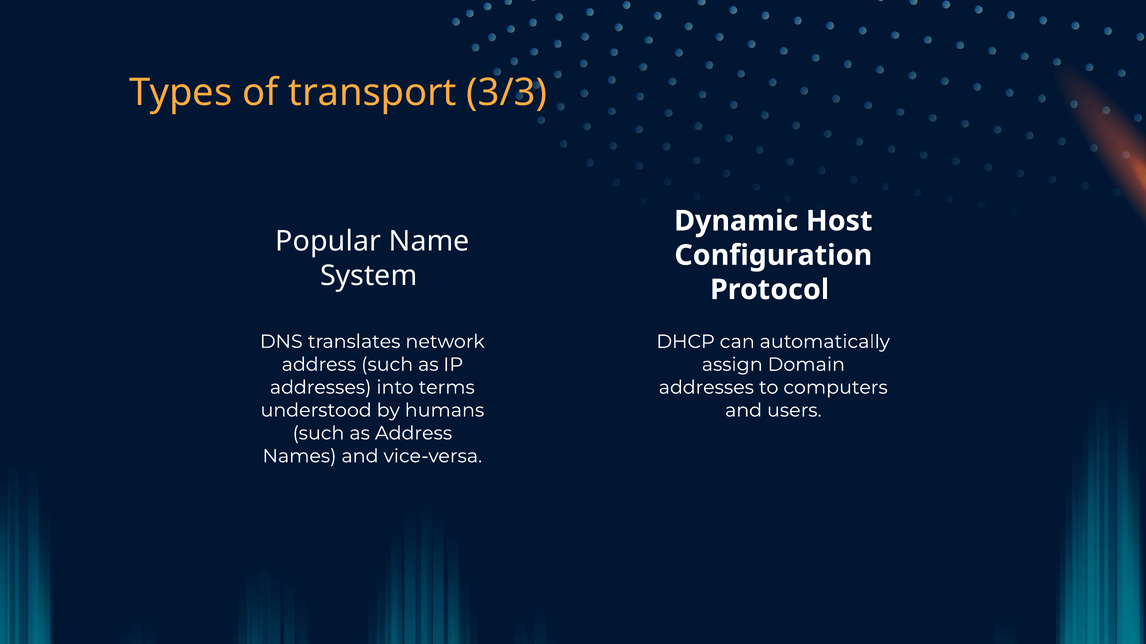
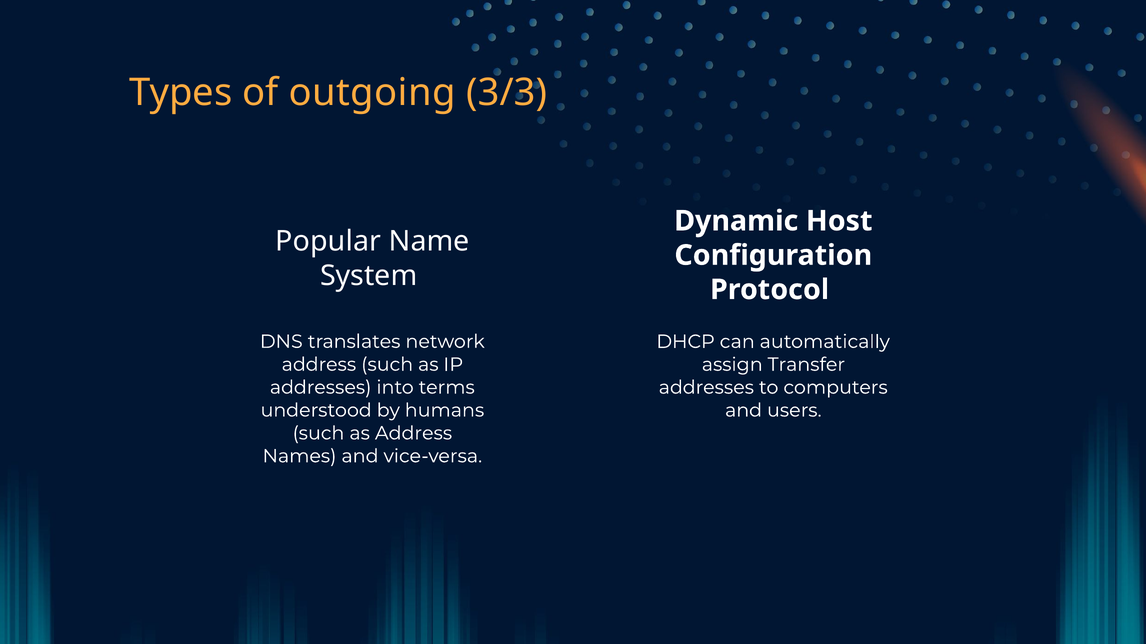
transport: transport -> outgoing
Domain: Domain -> Transfer
